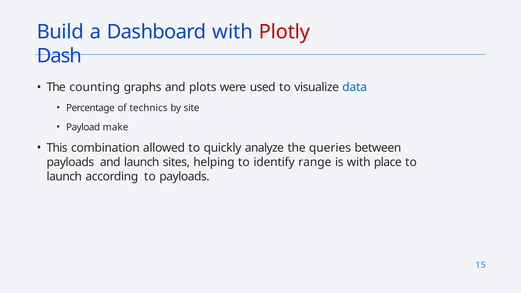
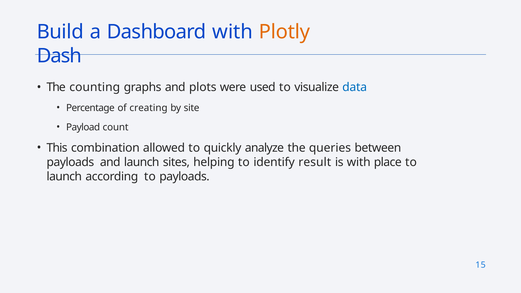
Plotly colour: red -> orange
technics: technics -> creating
make: make -> count
range: range -> result
